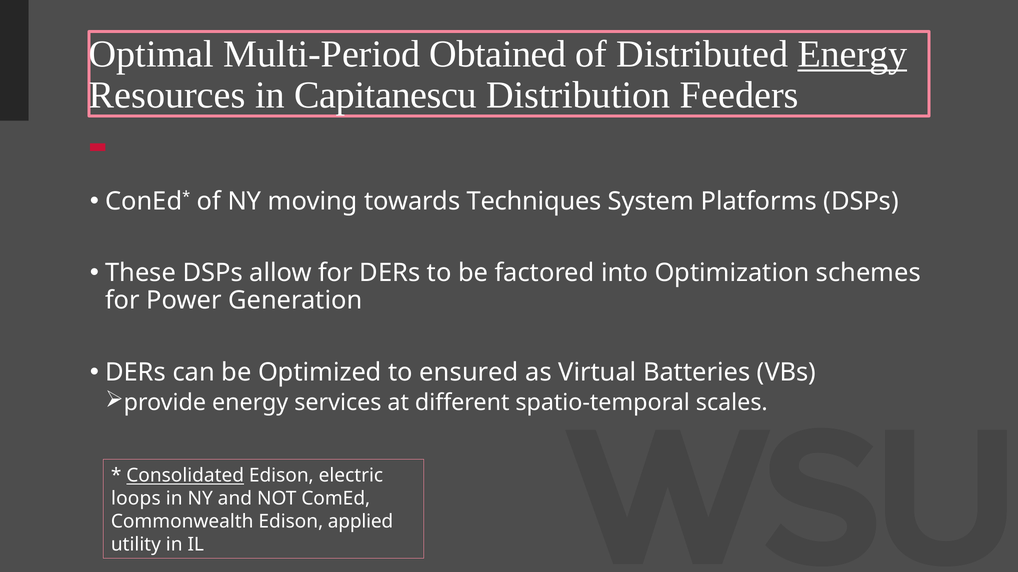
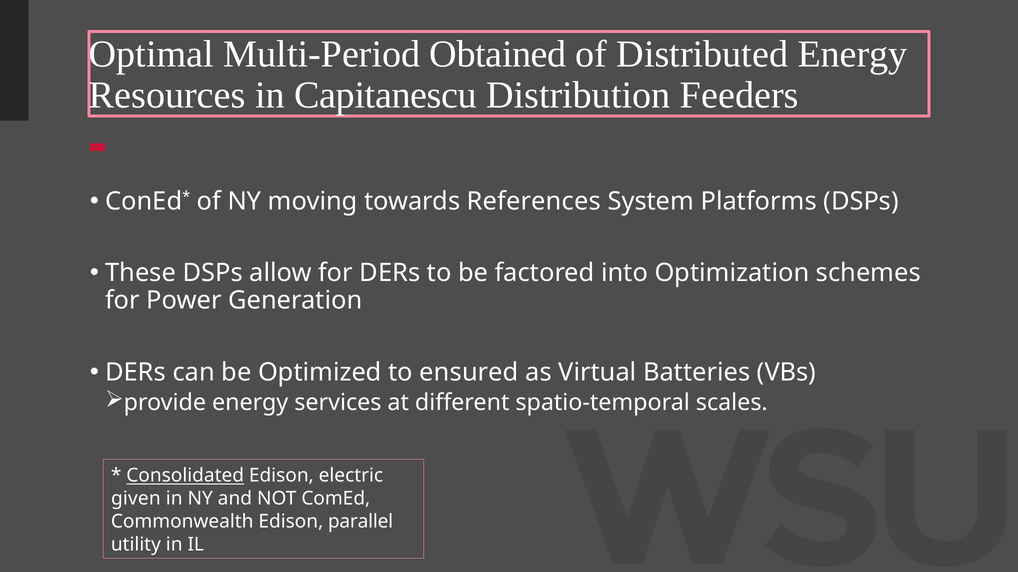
Energy at (852, 54) underline: present -> none
Techniques: Techniques -> References
loops: loops -> given
applied: applied -> parallel
